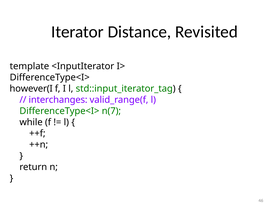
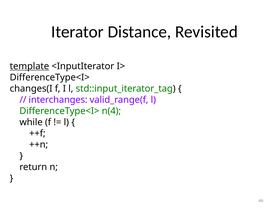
template underline: none -> present
however(I: however(I -> changes(I
n(7: n(7 -> n(4
